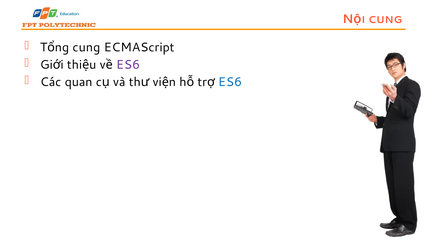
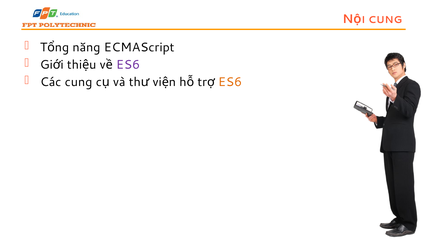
cung at (86, 47): cung -> năng
Các quan: quan -> cung
ES6 at (230, 82) colour: blue -> orange
